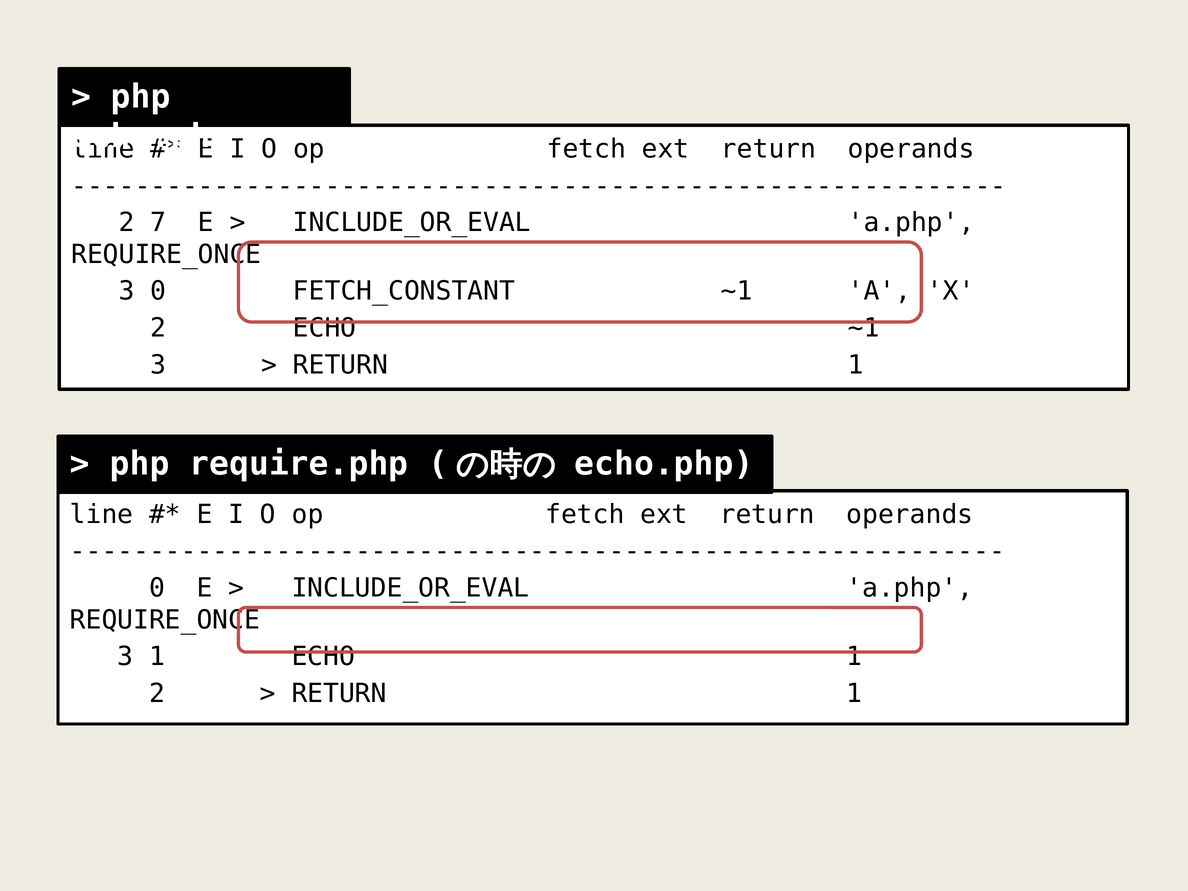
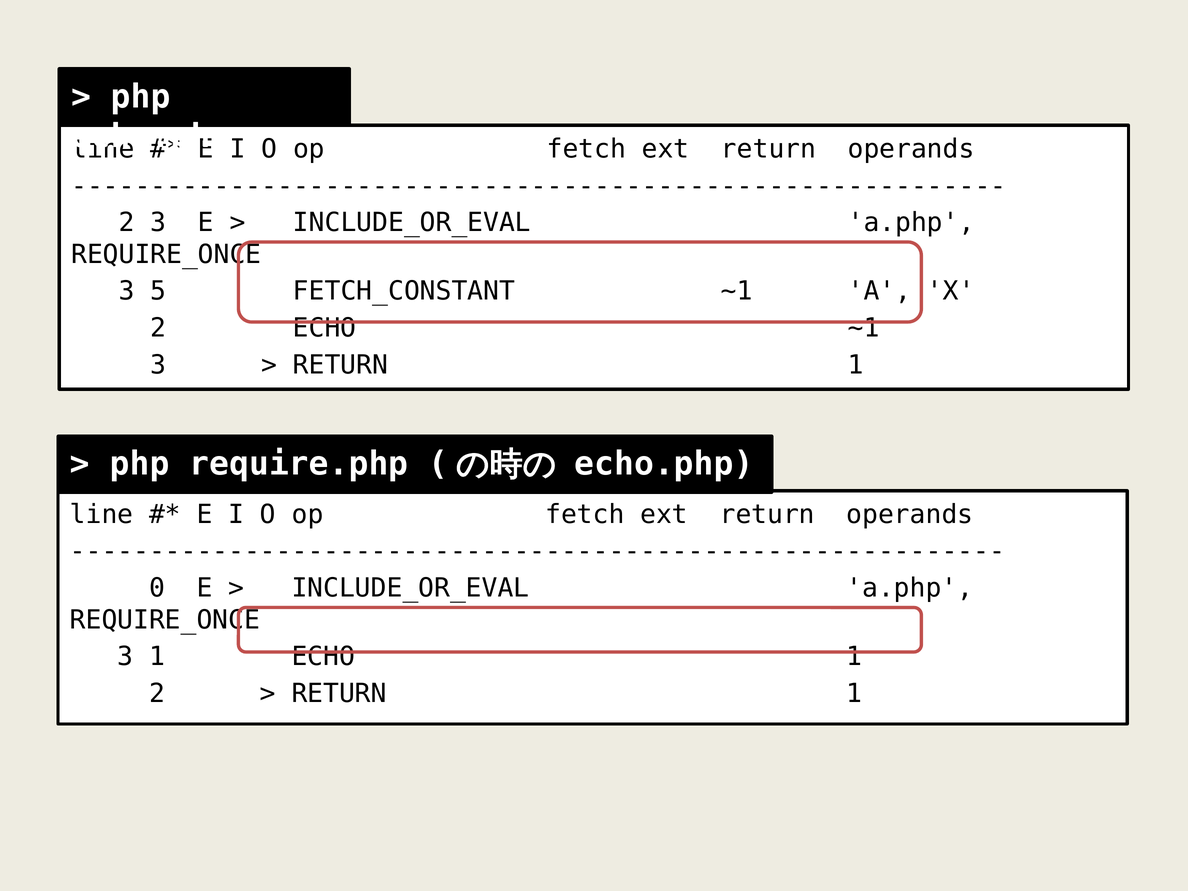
2 7: 7 -> 3
3 0: 0 -> 5
